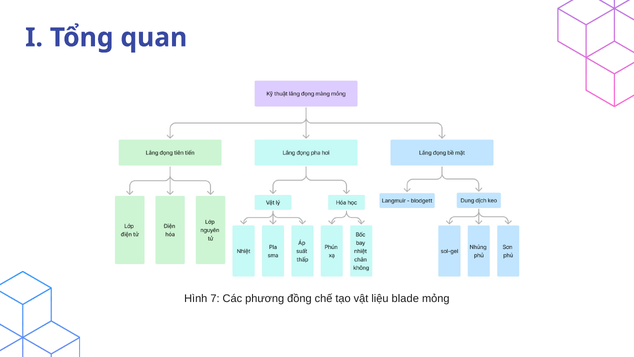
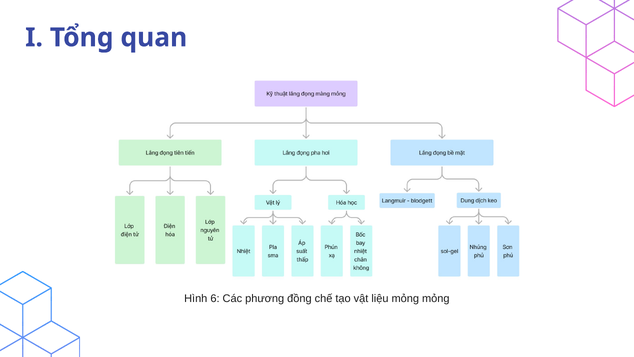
7: 7 -> 6
liệu blade: blade -> mỏng
